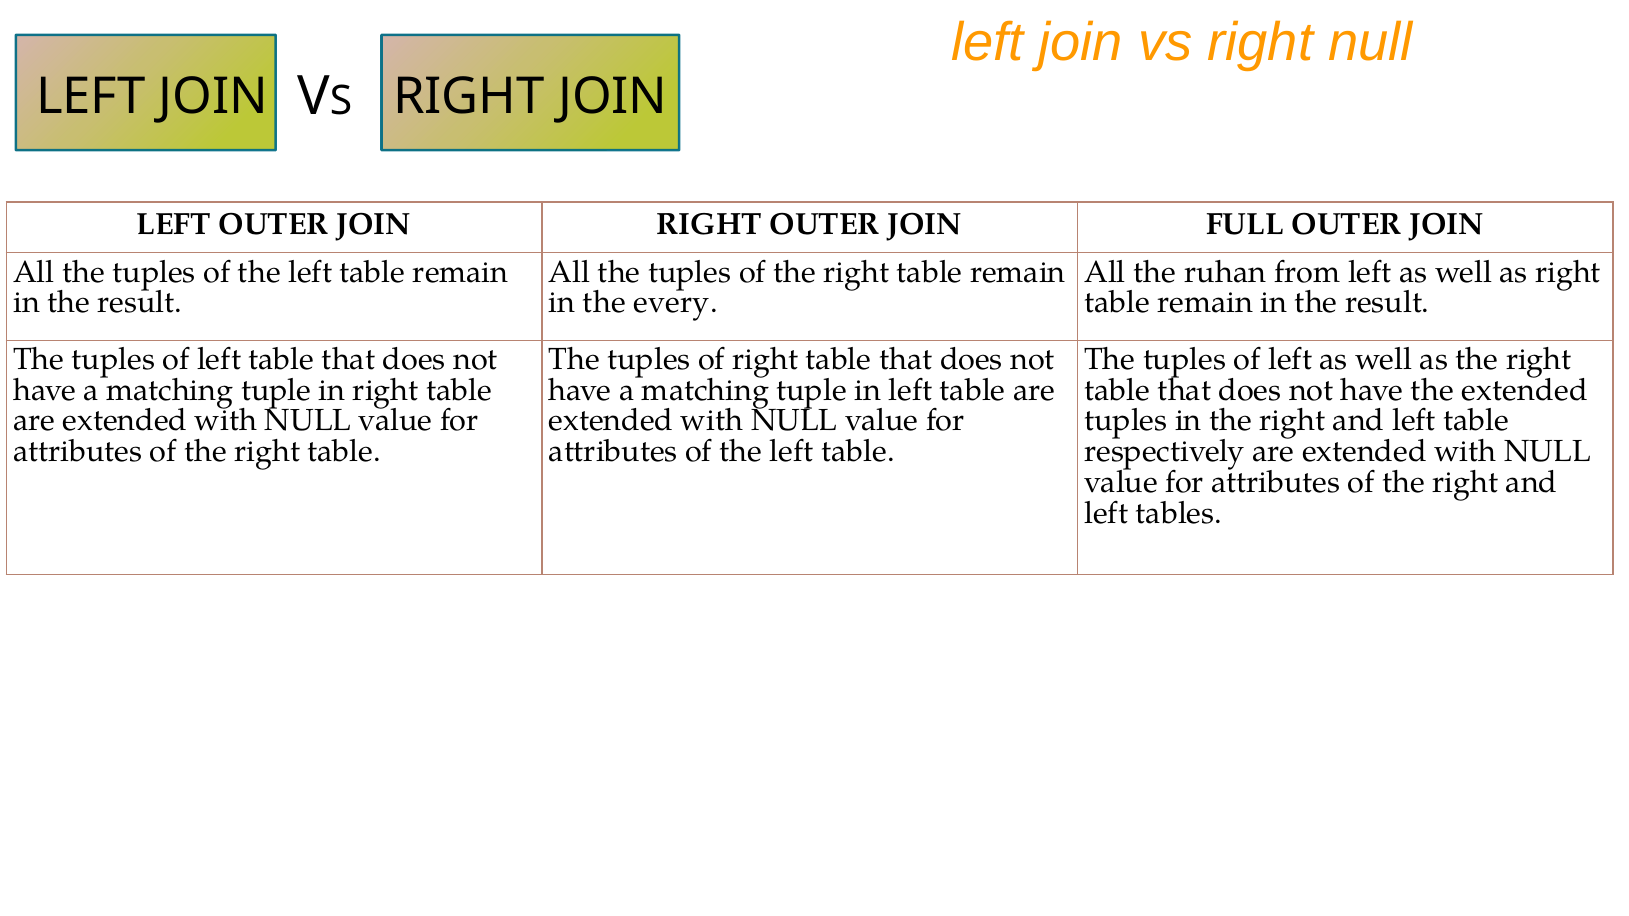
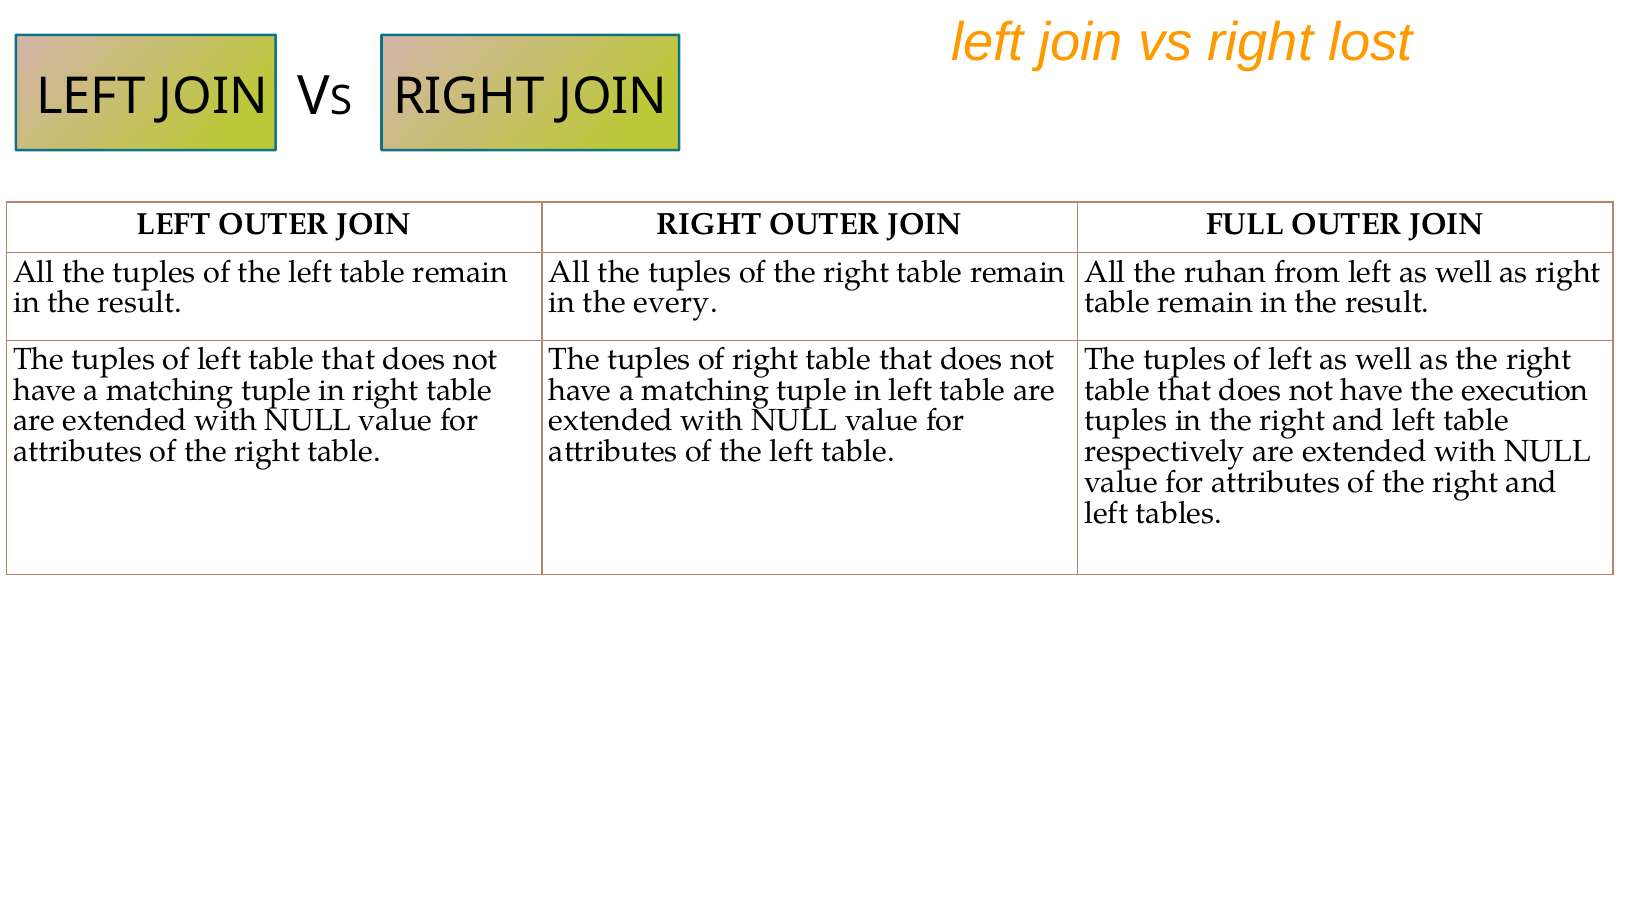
right null: null -> lost
the extended: extended -> execution
